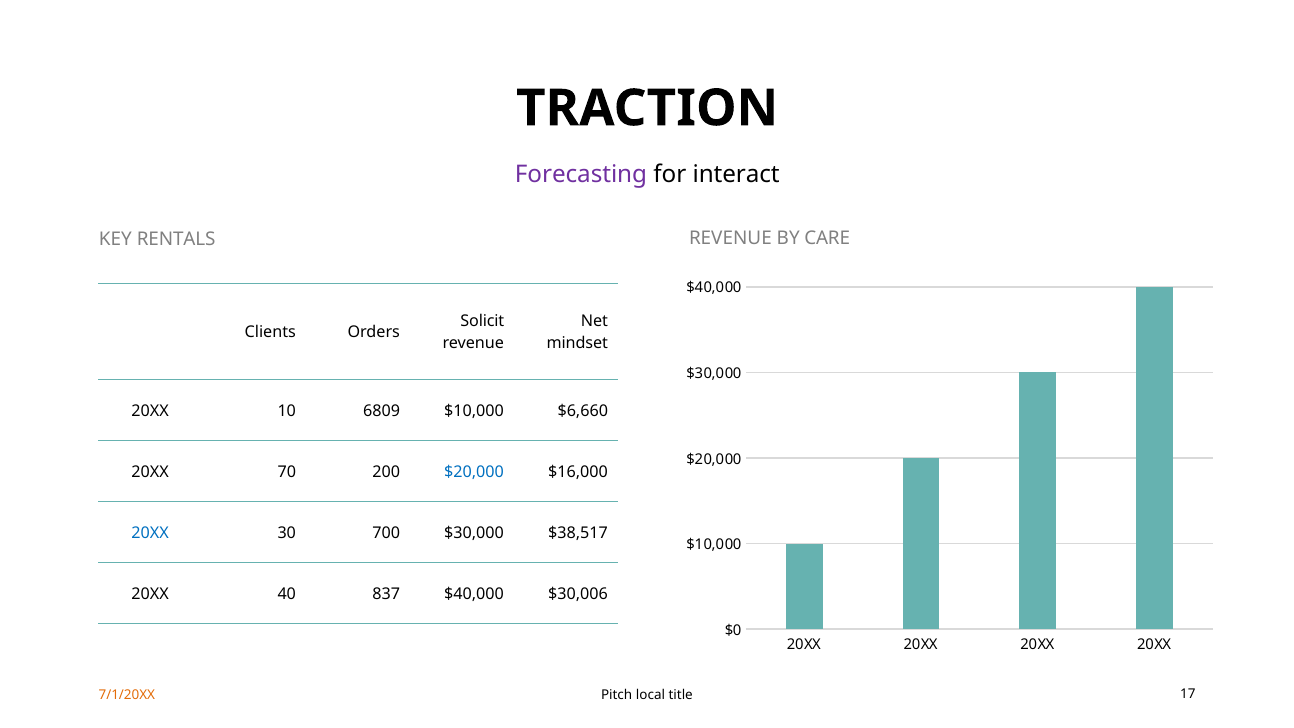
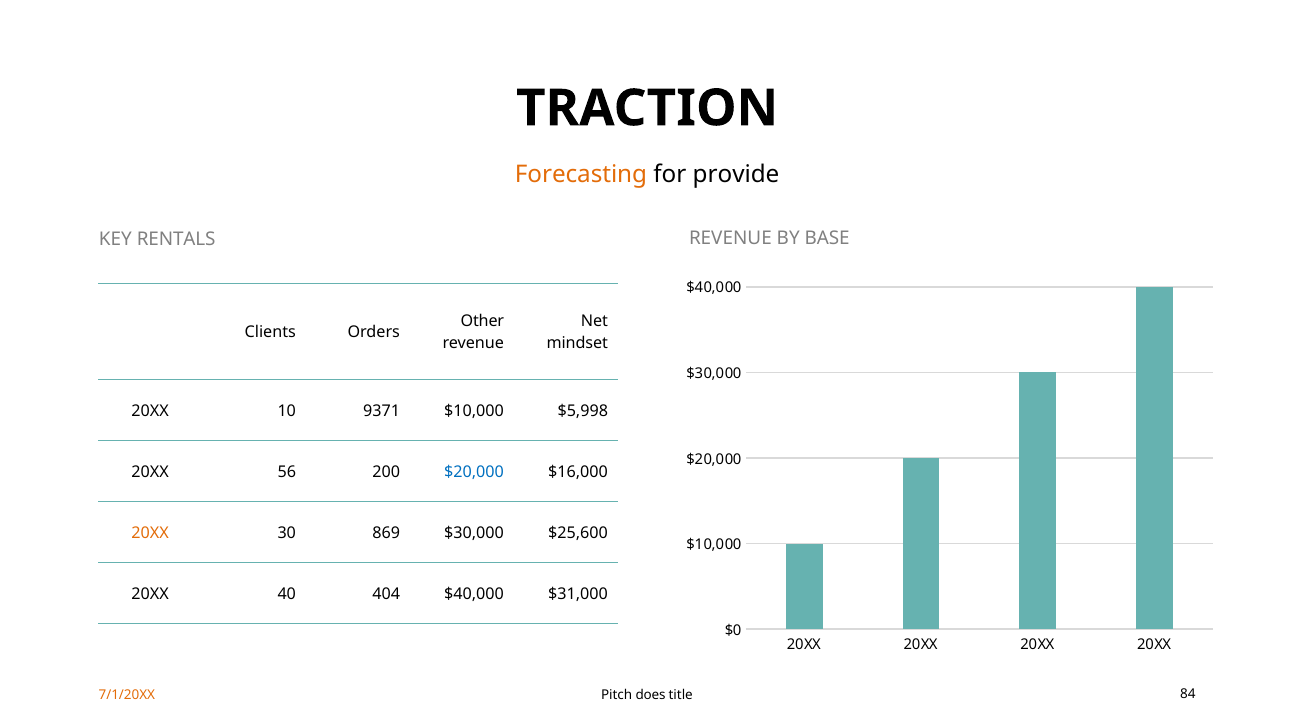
Forecasting colour: purple -> orange
interact: interact -> provide
CARE: CARE -> BASE
Solicit: Solicit -> Other
6809: 6809 -> 9371
$6,660: $6,660 -> $5,998
70: 70 -> 56
20XX at (150, 533) colour: blue -> orange
700: 700 -> 869
$38,517: $38,517 -> $25,600
837: 837 -> 404
$30,006: $30,006 -> $31,000
local: local -> does
17: 17 -> 84
